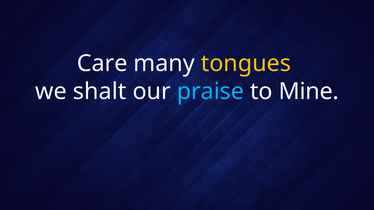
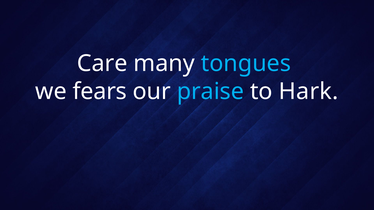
tongues colour: yellow -> light blue
shalt: shalt -> fears
Mine: Mine -> Hark
